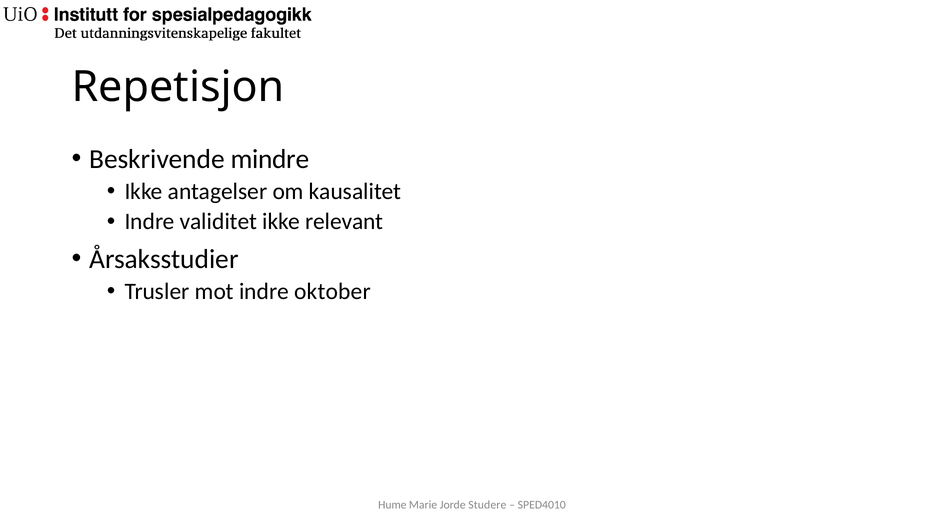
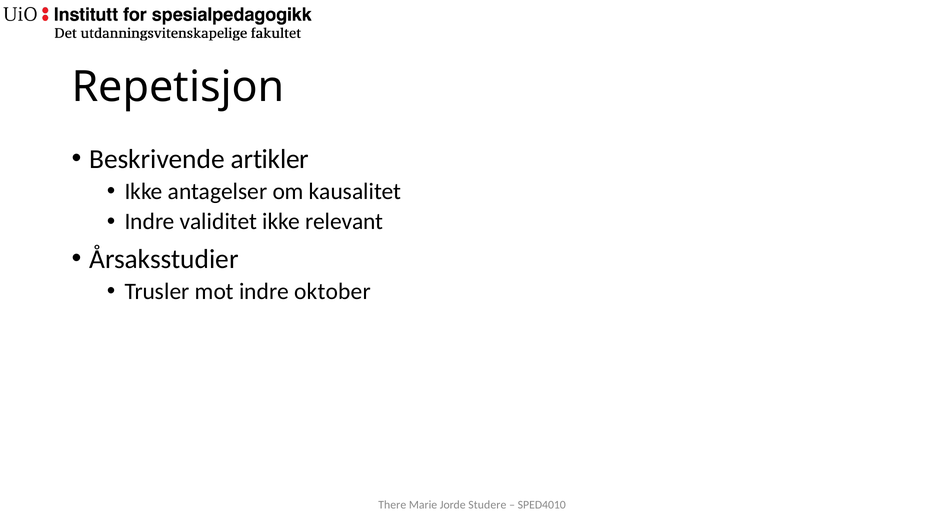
mindre: mindre -> artikler
Hume: Hume -> There
